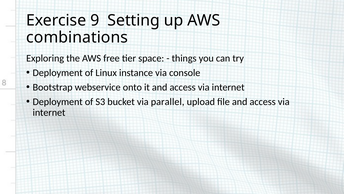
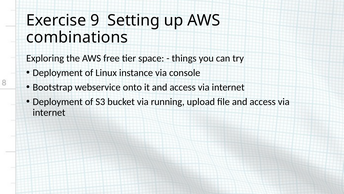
parallel: parallel -> running
